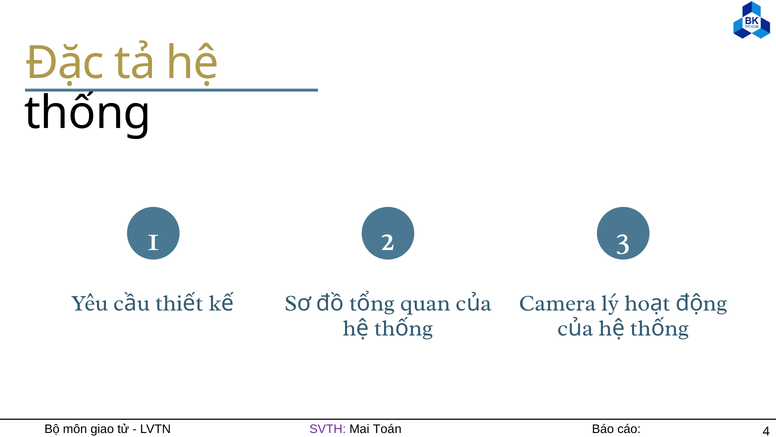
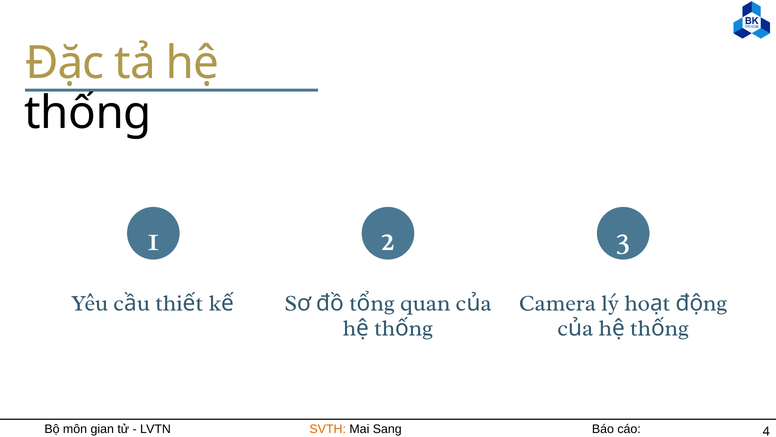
giao: giao -> gian
SVTH colour: purple -> orange
Toán: Toán -> Sang
